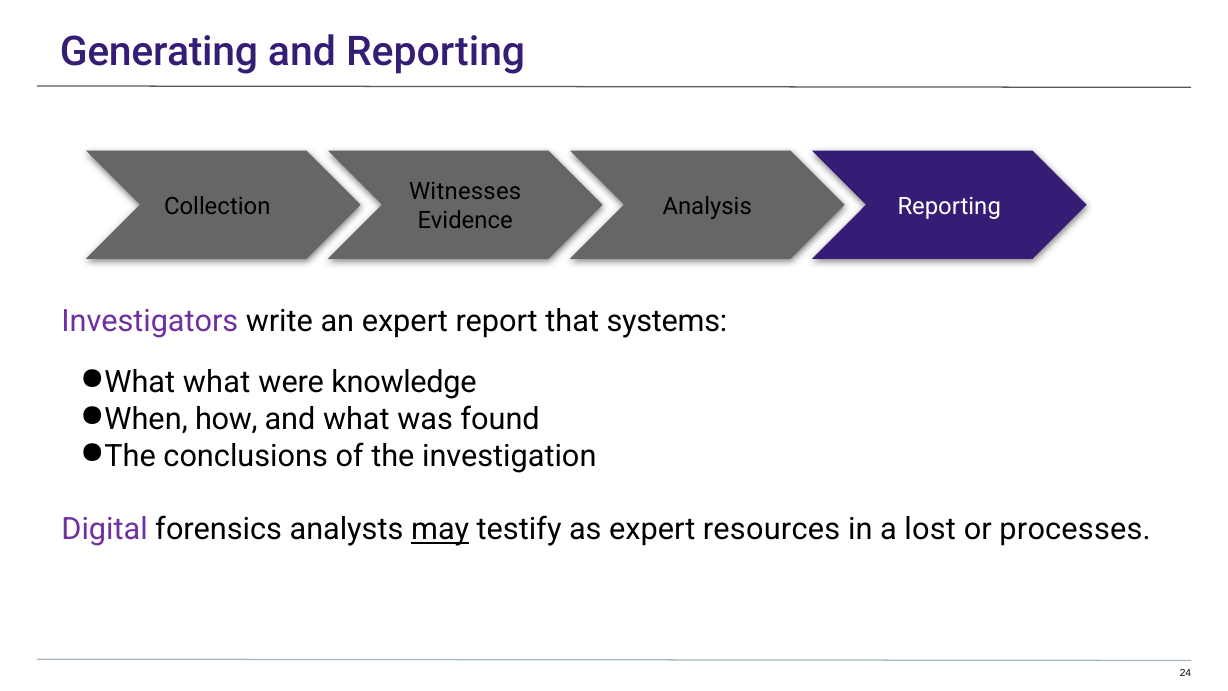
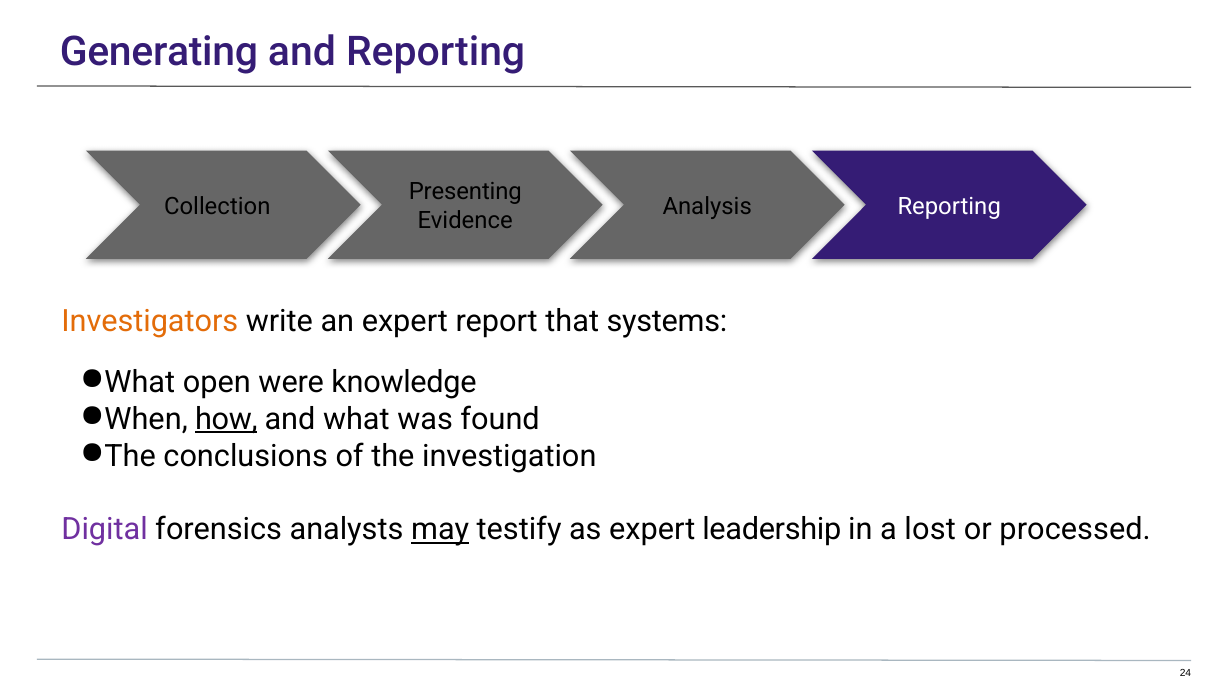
Witnesses: Witnesses -> Presenting
Investigators colour: purple -> orange
what at (217, 382): what -> open
how underline: none -> present
resources: resources -> leadership
processes: processes -> processed
